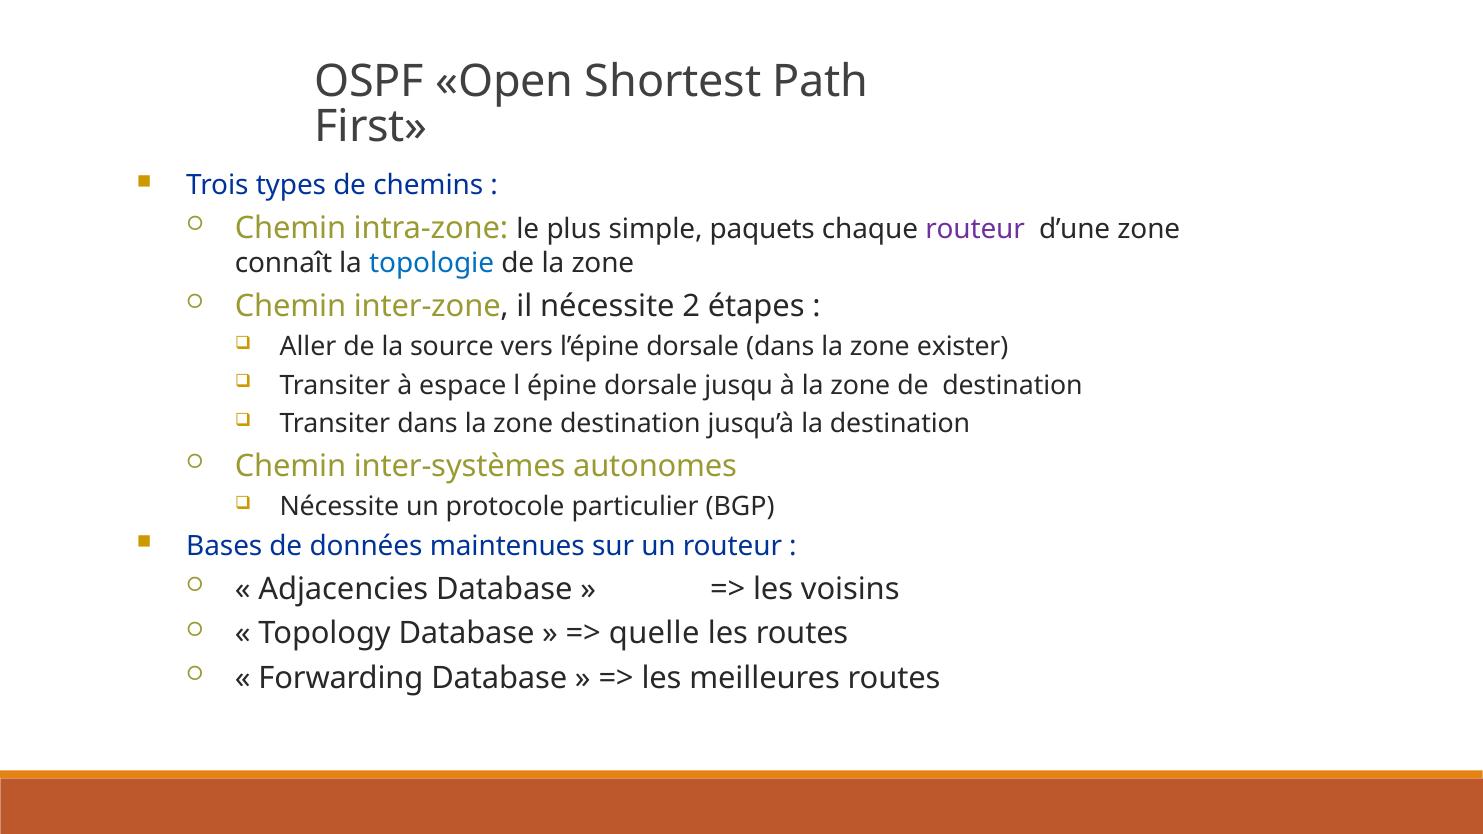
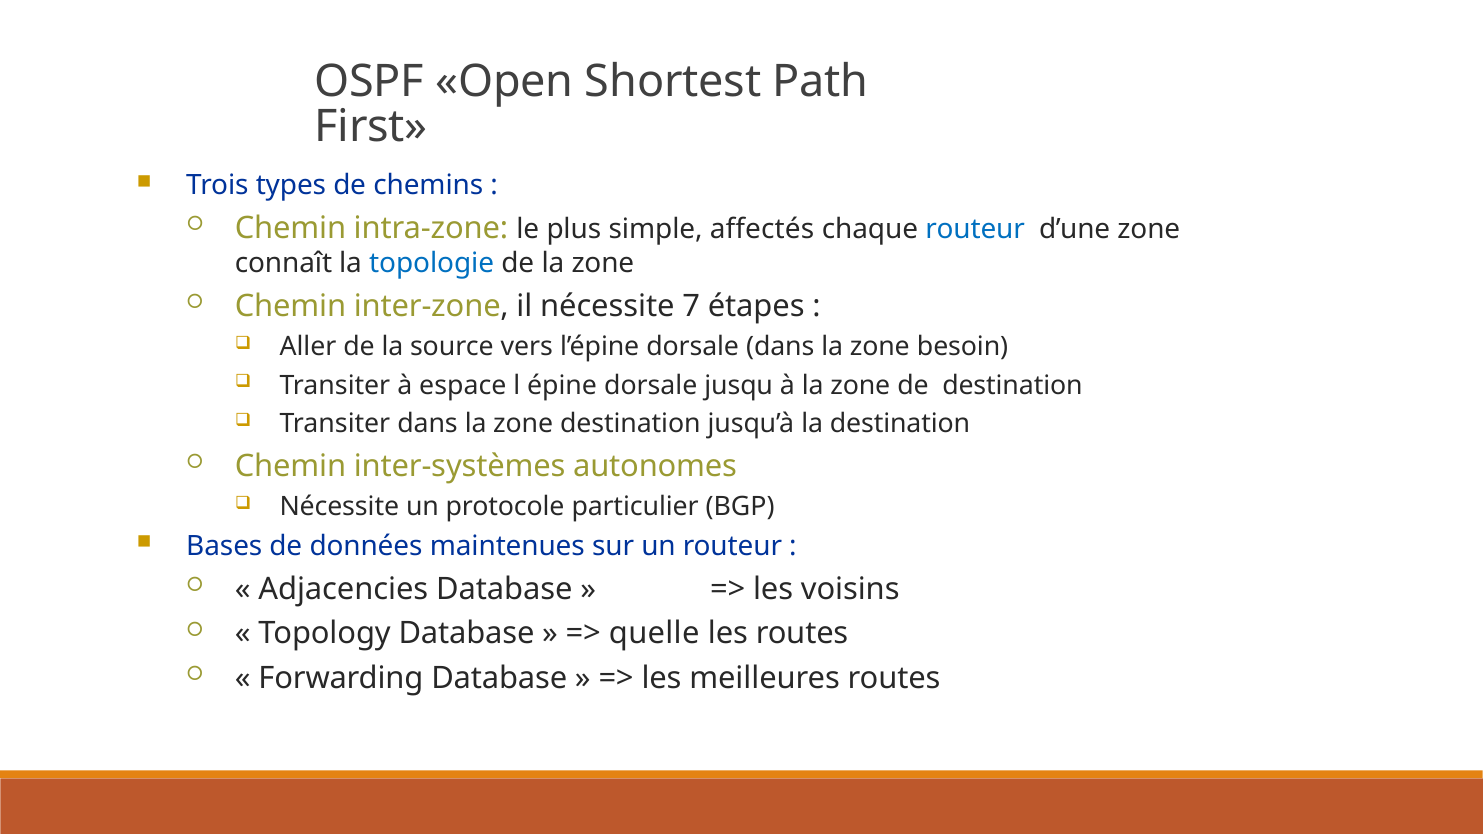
paquets: paquets -> affectés
routeur at (975, 229) colour: purple -> blue
2: 2 -> 7
exister: exister -> besoin
